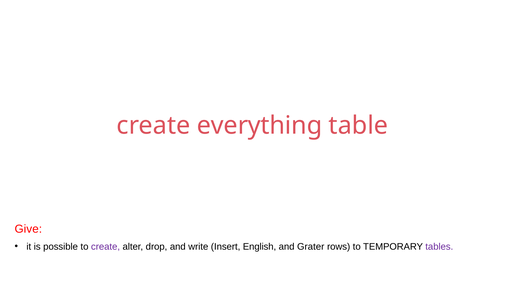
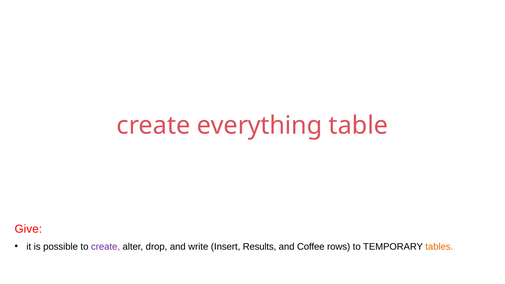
English: English -> Results
Grater: Grater -> Coffee
tables colour: purple -> orange
